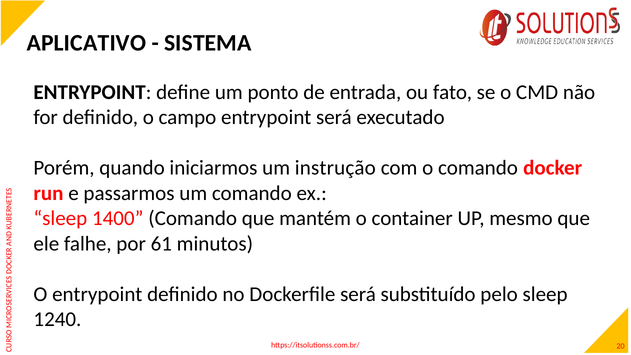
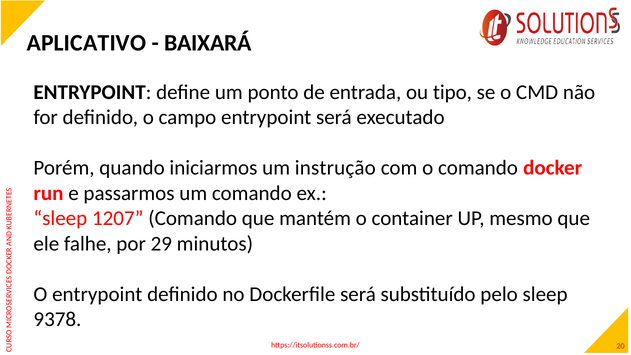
SISTEMA: SISTEMA -> BAIXARÁ
fato: fato -> tipo
1400: 1400 -> 1207
61: 61 -> 29
1240: 1240 -> 9378
